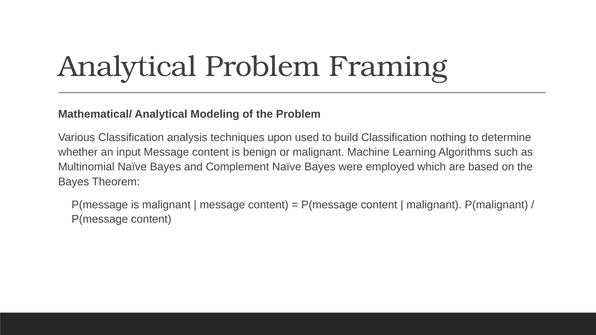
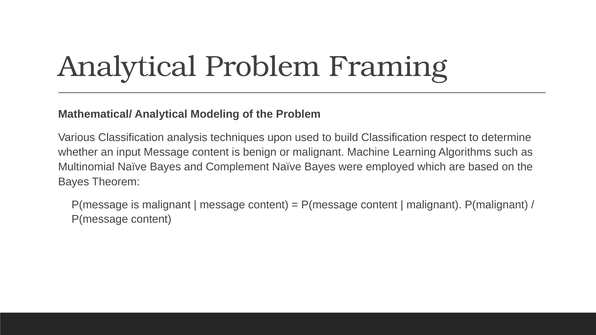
nothing: nothing -> respect
